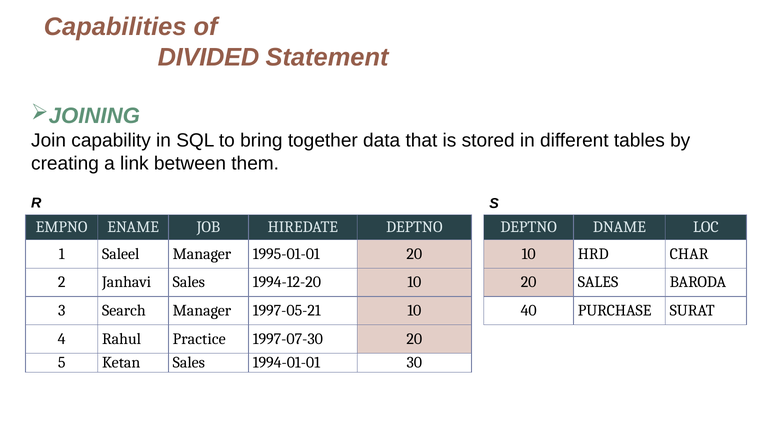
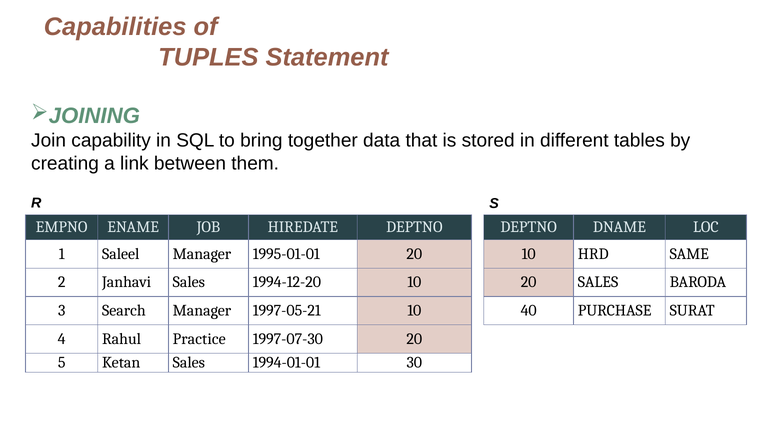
DIVIDED: DIVIDED -> TUPLES
CHAR: CHAR -> SAME
